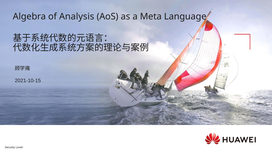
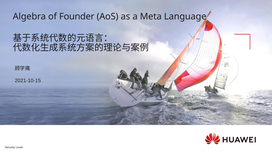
Analysis: Analysis -> Founder
